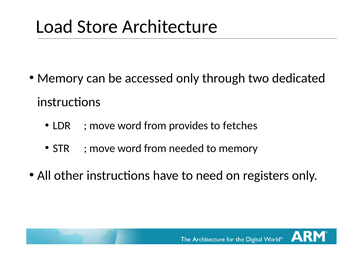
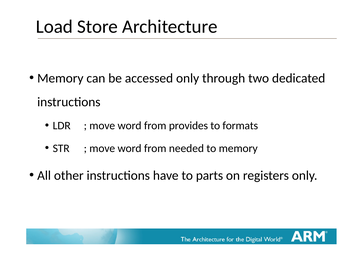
fetches: fetches -> formats
need: need -> parts
